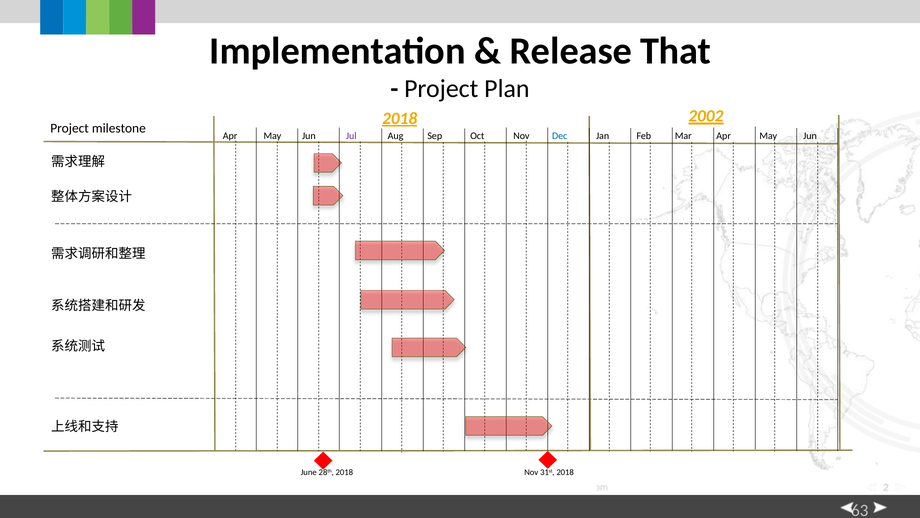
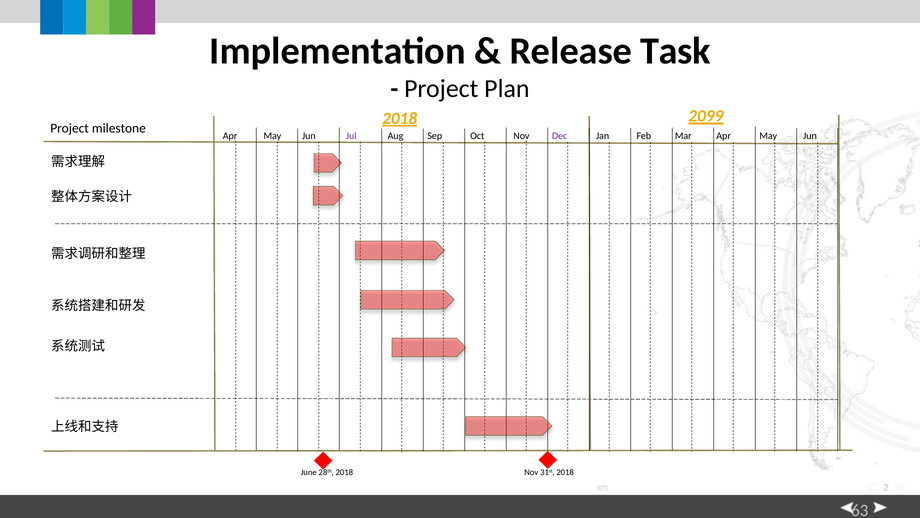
That: That -> Task
2002: 2002 -> 2099
Dec colour: blue -> purple
